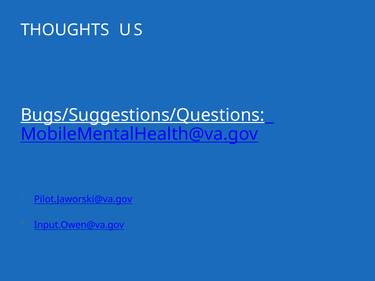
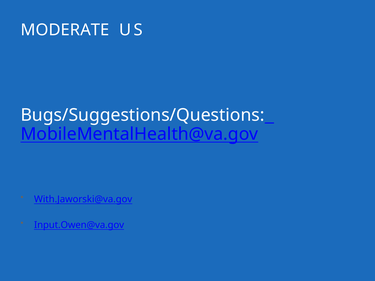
THOUGHTS: THOUGHTS -> MODERATE
Bugs/Suggestions/Questions underline: present -> none
Pilot.Jaworski@va.gov: Pilot.Jaworski@va.gov -> With.Jaworski@va.gov
